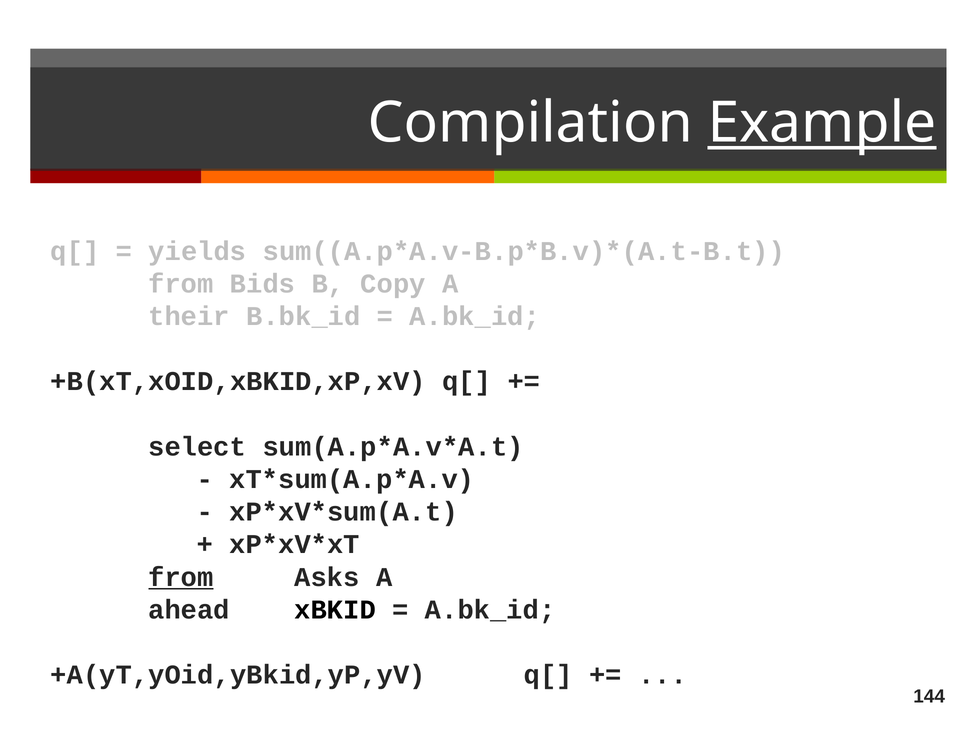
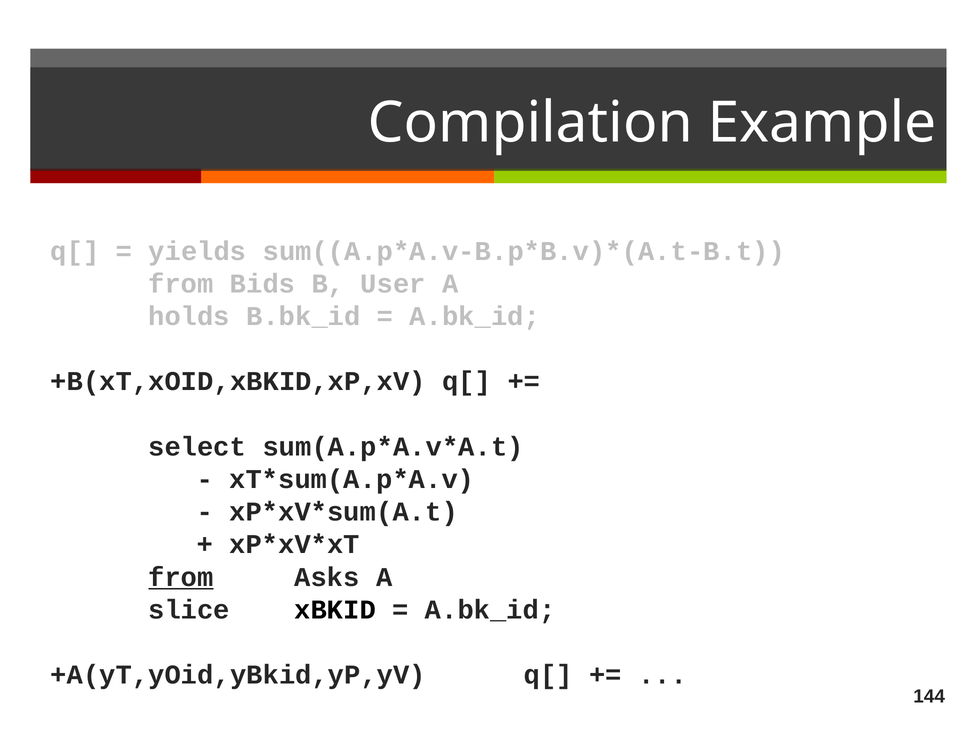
Example underline: present -> none
Copy: Copy -> User
their: their -> holds
ahead: ahead -> slice
